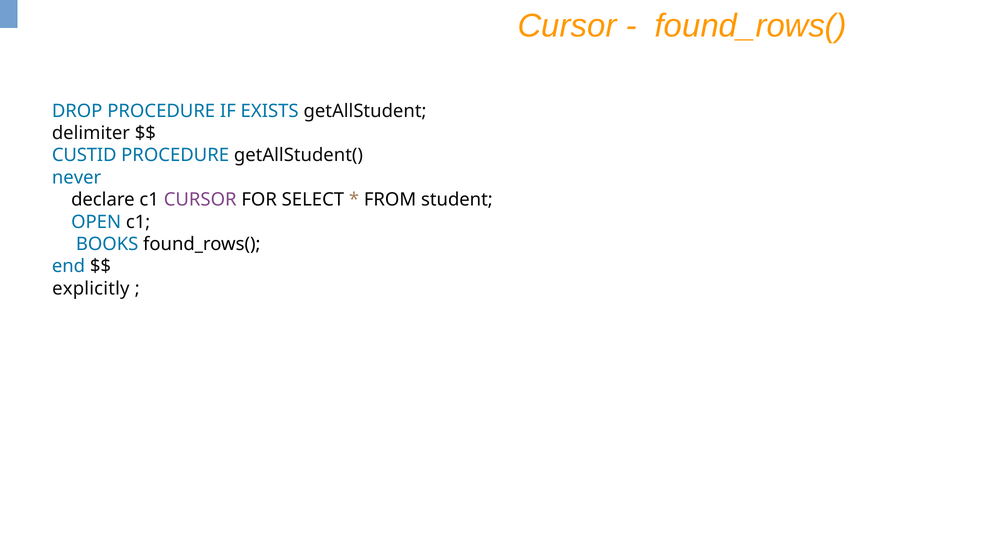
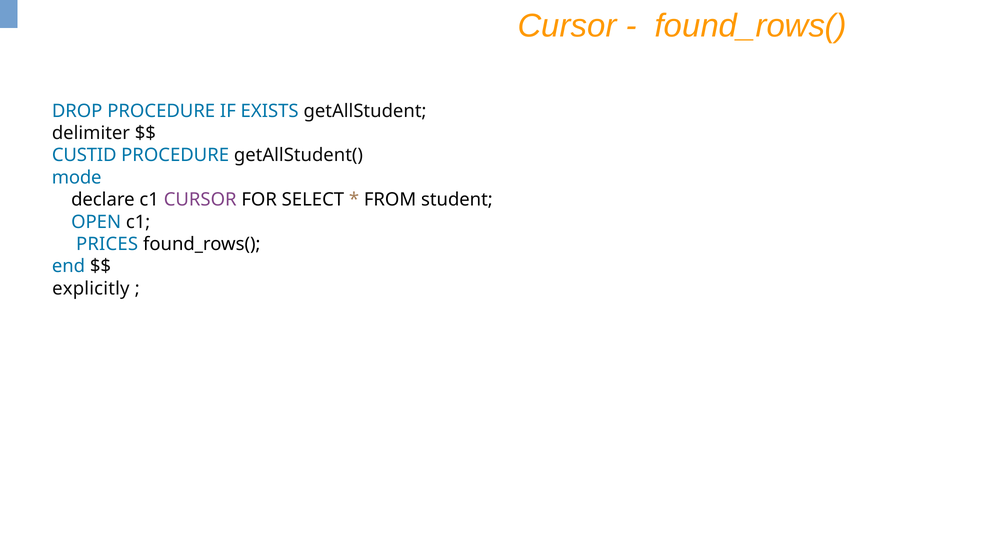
never: never -> mode
BOOKS: BOOKS -> PRICES
